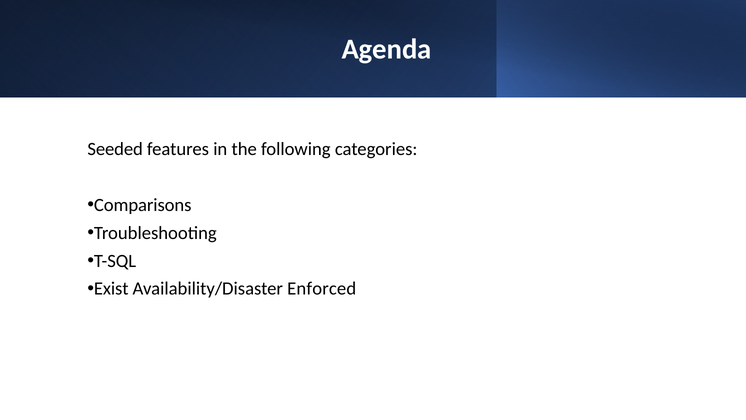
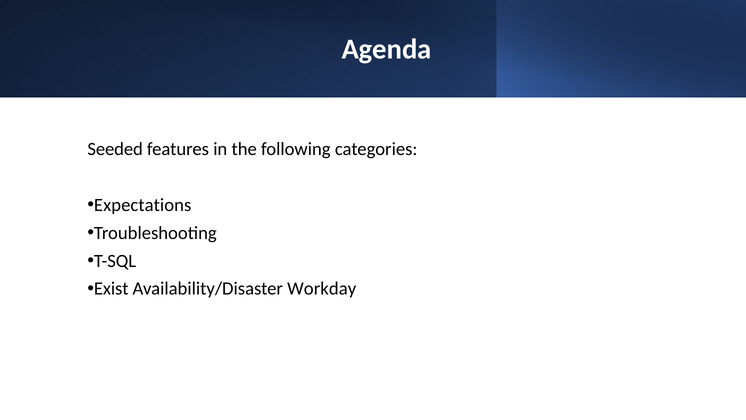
Comparisons: Comparisons -> Expectations
Enforced: Enforced -> Workday
